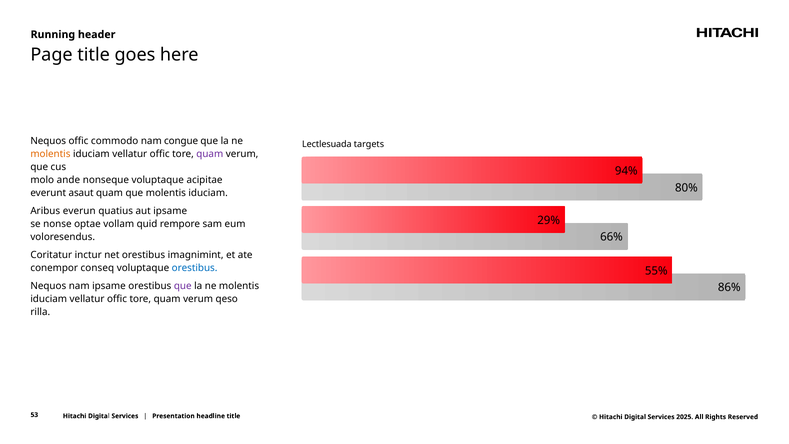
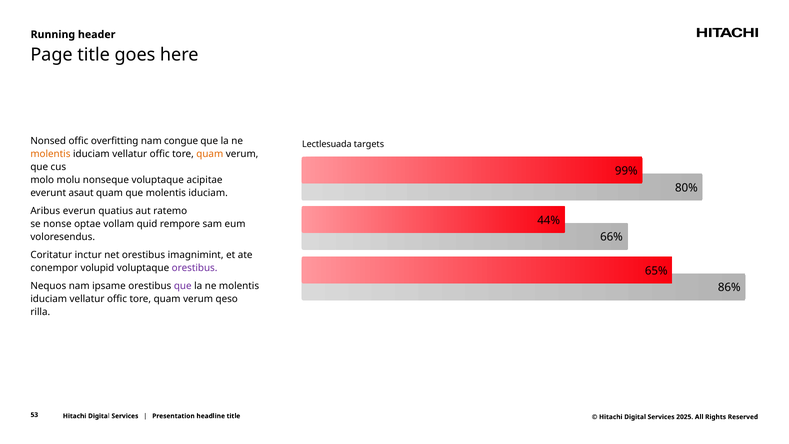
Nequos at (48, 141): Nequos -> Nonsed
commodo: commodo -> overfitting
quam at (210, 154) colour: purple -> orange
94%: 94% -> 99%
ande: ande -> molu
aut ipsame: ipsame -> ratemo
29%: 29% -> 44%
conseq: conseq -> volupid
orestibus at (195, 268) colour: blue -> purple
55%: 55% -> 65%
